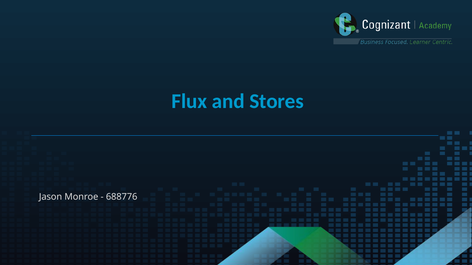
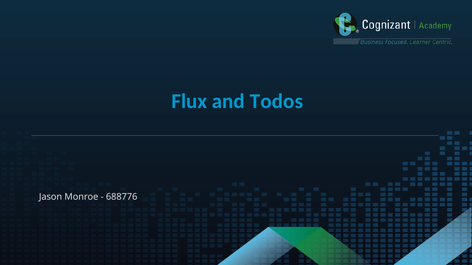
Stores: Stores -> Todos
